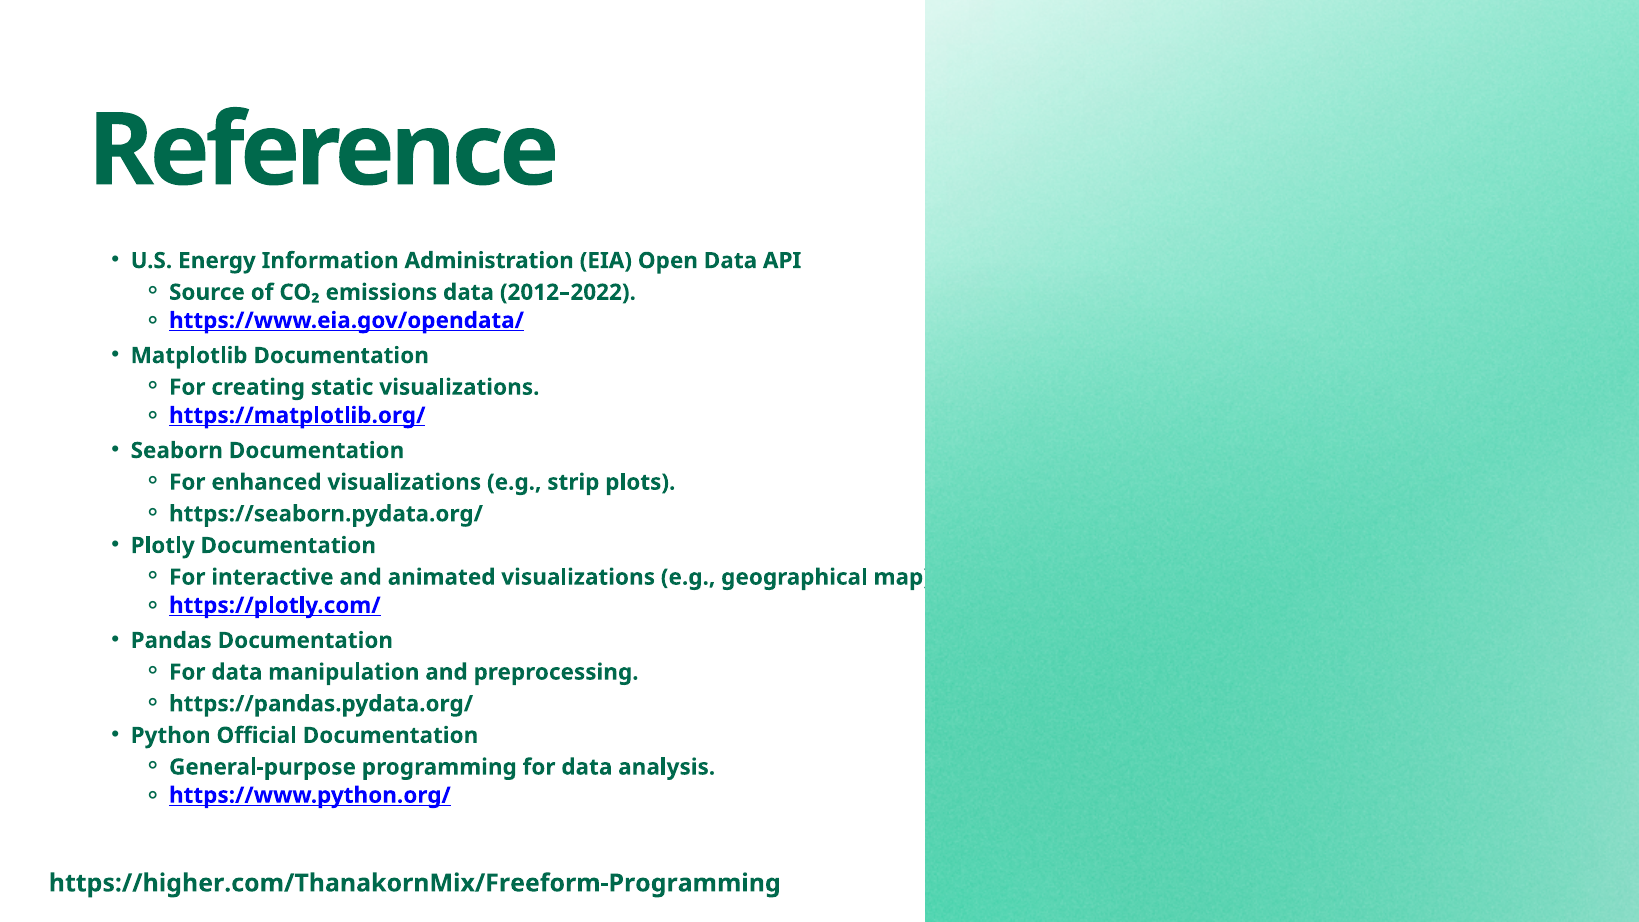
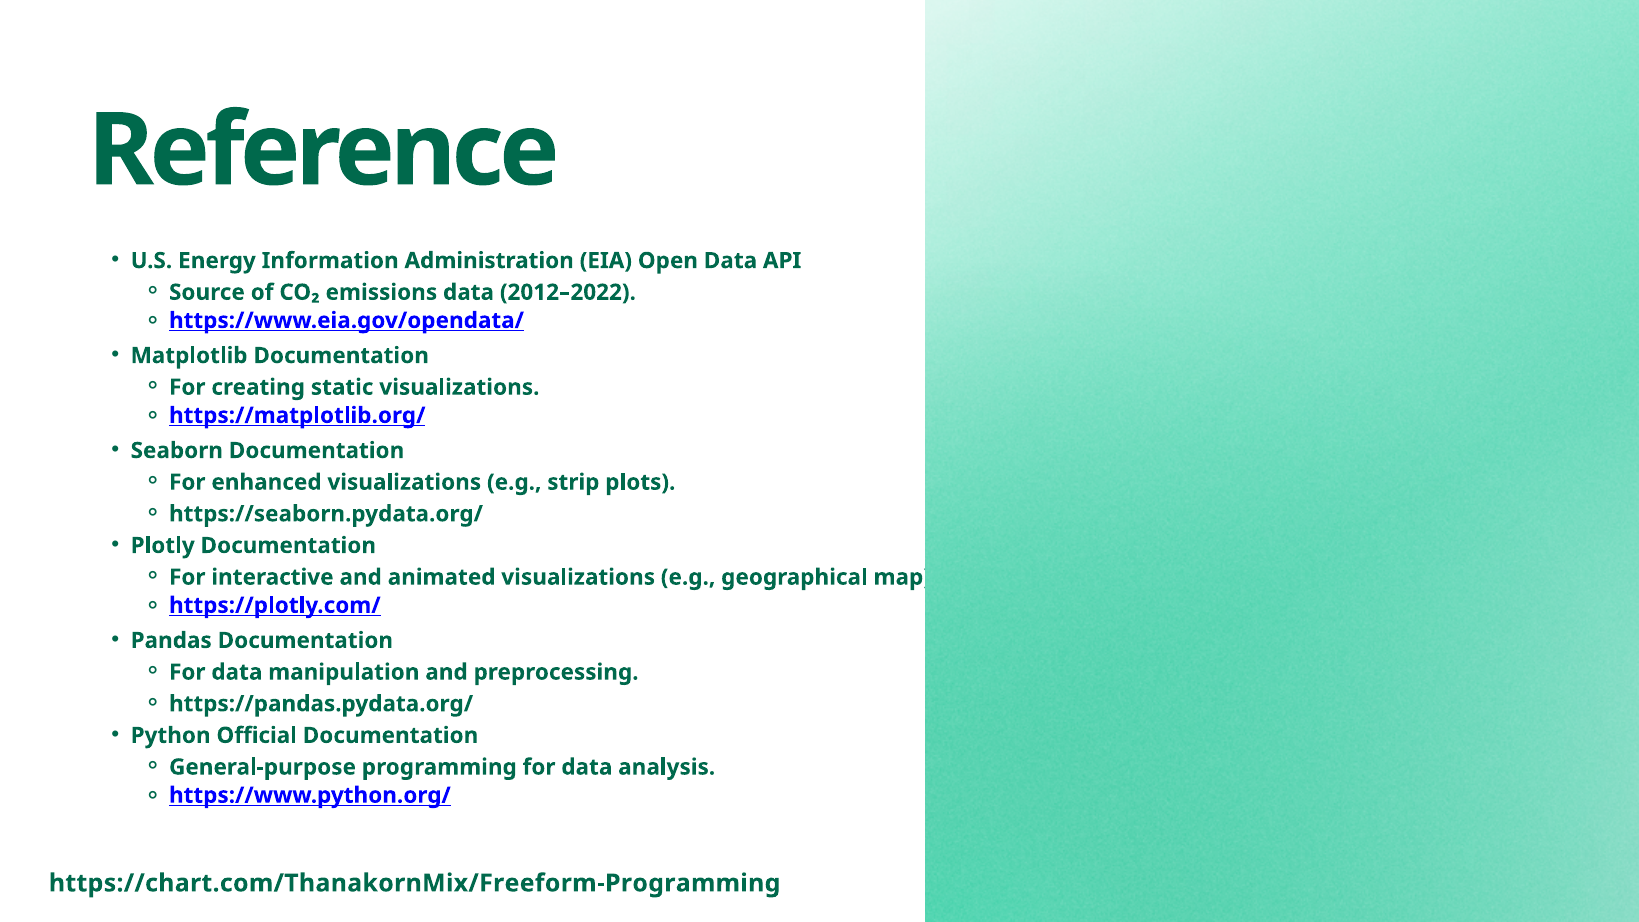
https://higher.com/ThanakornMix/Freeform-Programming: https://higher.com/ThanakornMix/Freeform-Programming -> https://chart.com/ThanakornMix/Freeform-Programming
